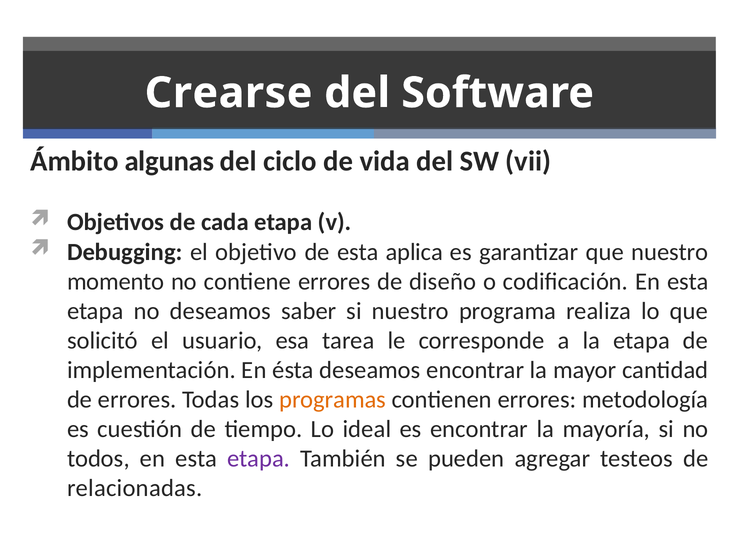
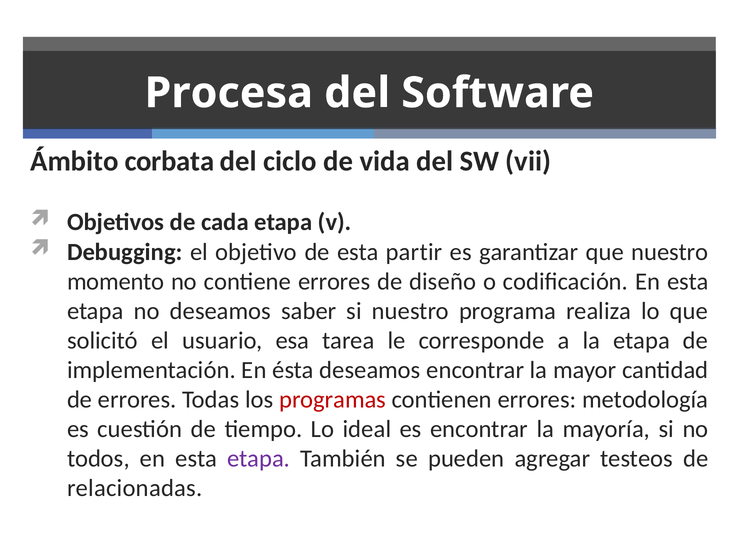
Crearse: Crearse -> Procesa
algunas: algunas -> corbata
aplica: aplica -> partir
programas colour: orange -> red
